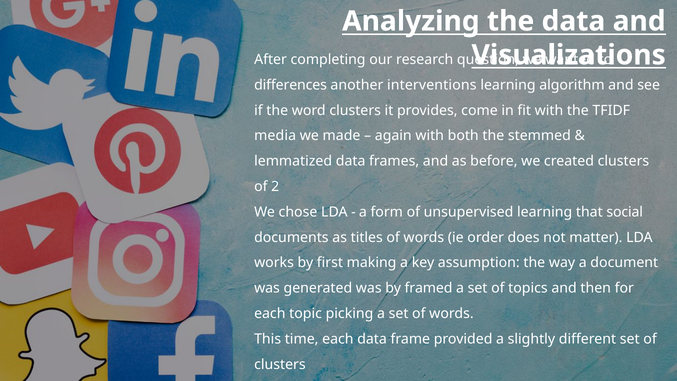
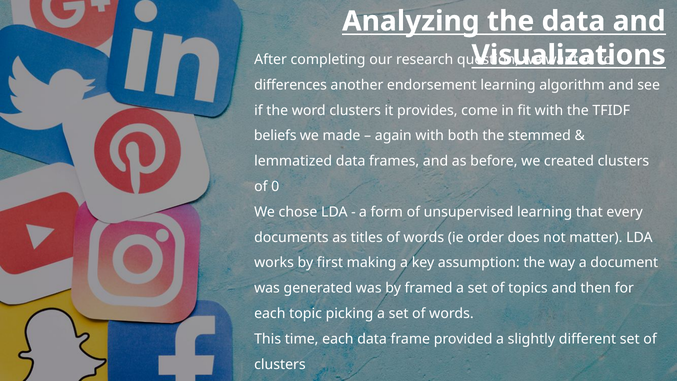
interventions: interventions -> endorsement
media: media -> beliefs
2: 2 -> 0
social: social -> every
